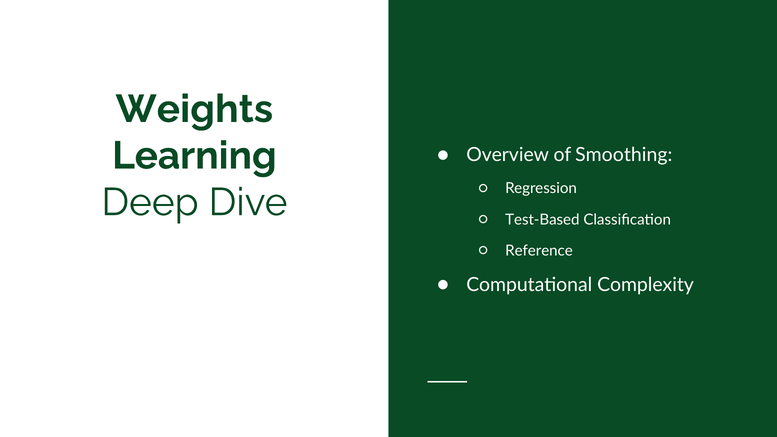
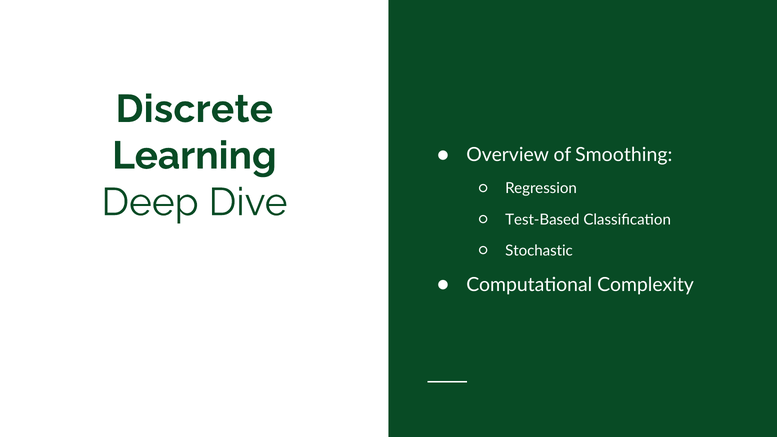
Weights: Weights -> Discrete
Reference: Reference -> Stochastic
